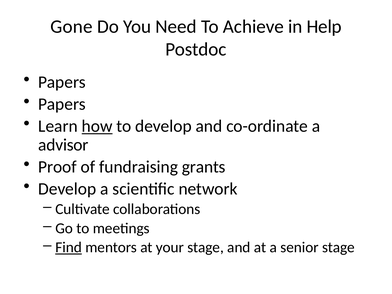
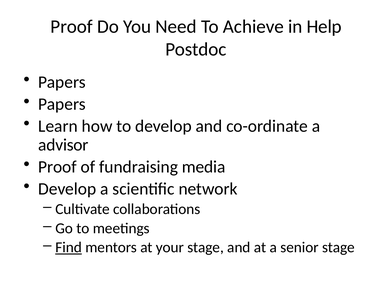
Gone at (72, 26): Gone -> Proof
how underline: present -> none
grants: grants -> media
